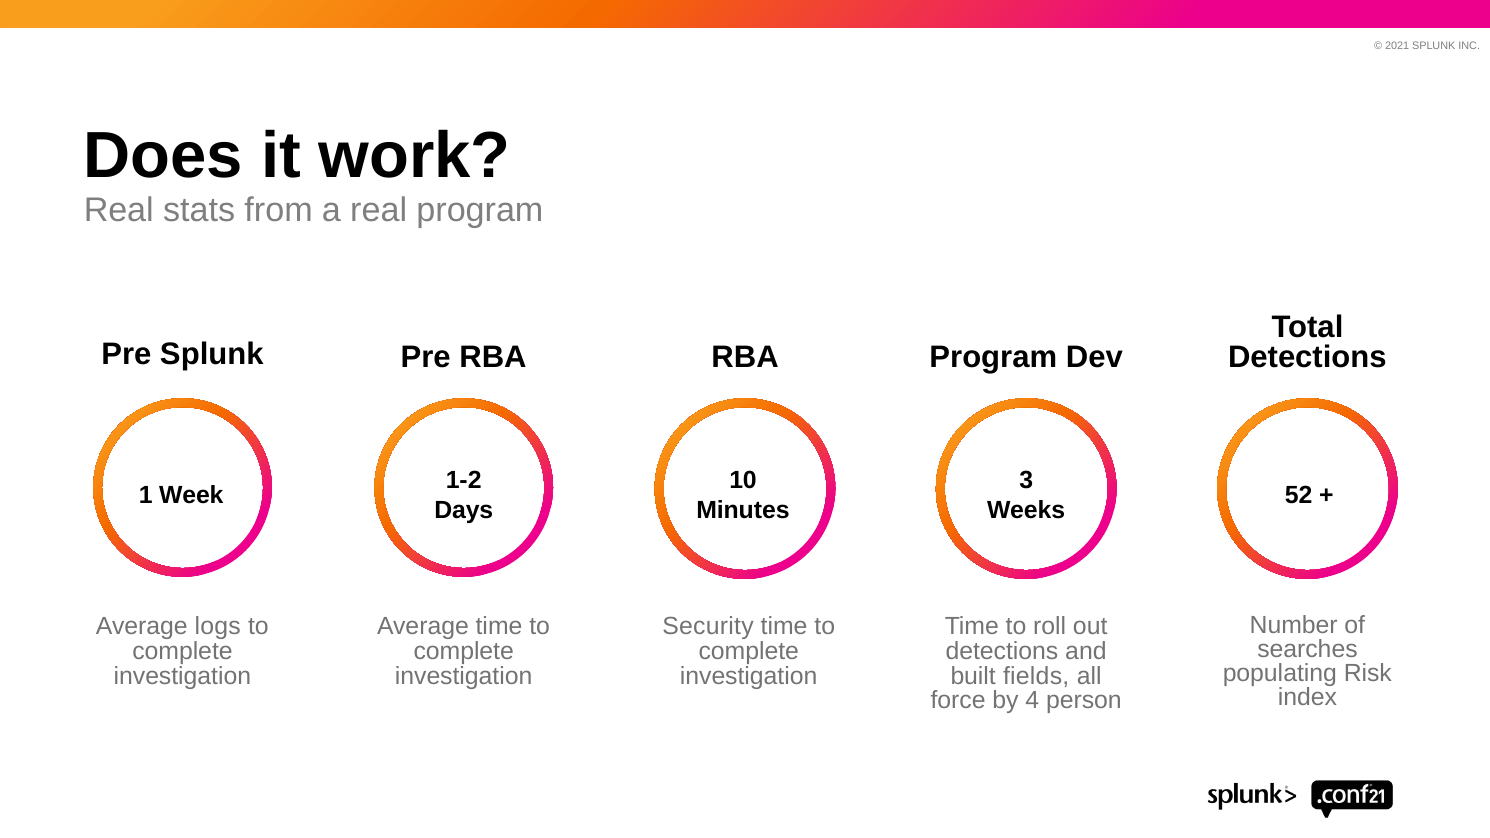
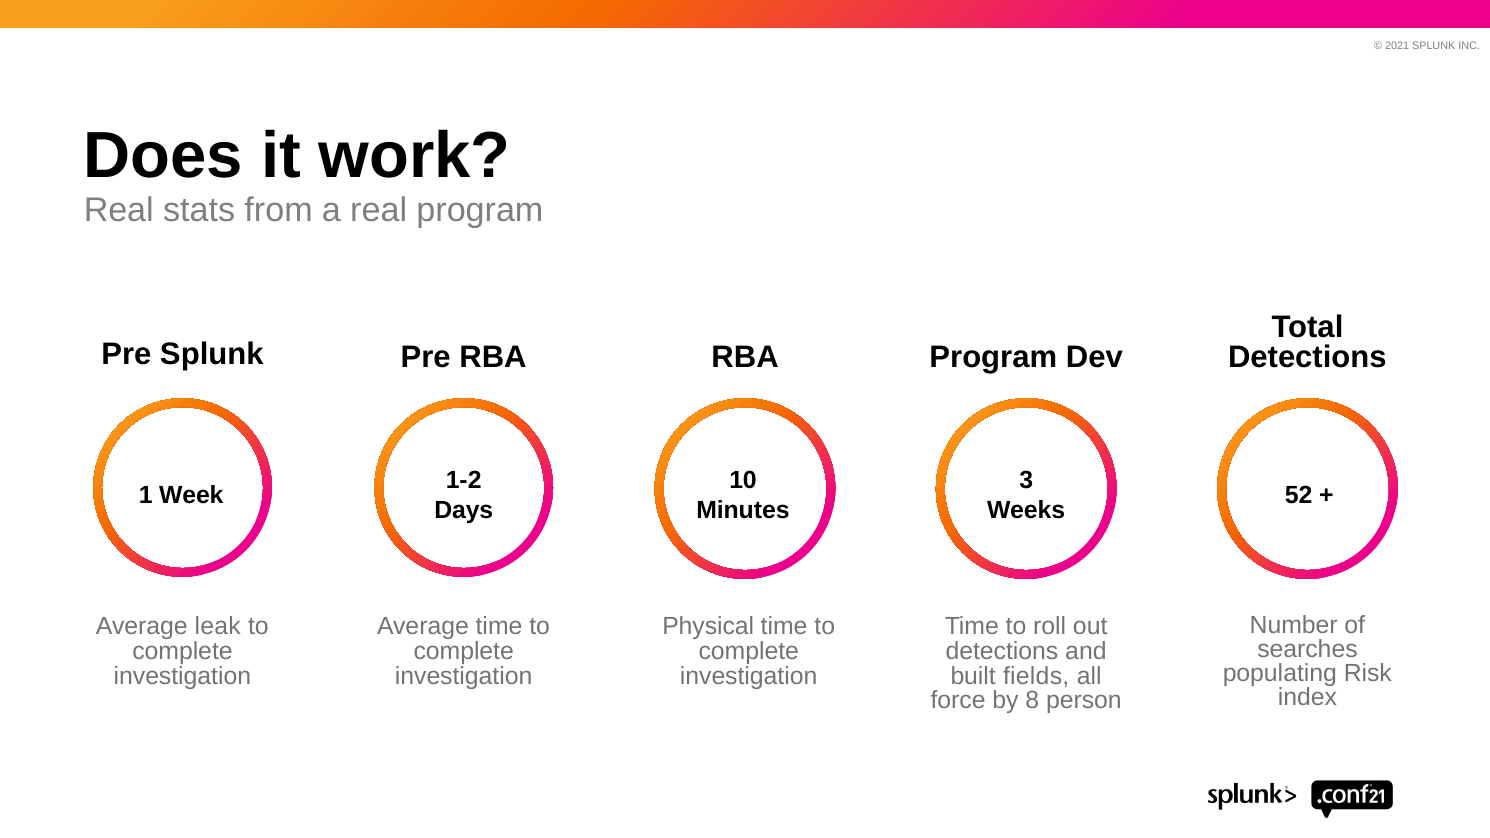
logs: logs -> leak
Security: Security -> Physical
4: 4 -> 8
